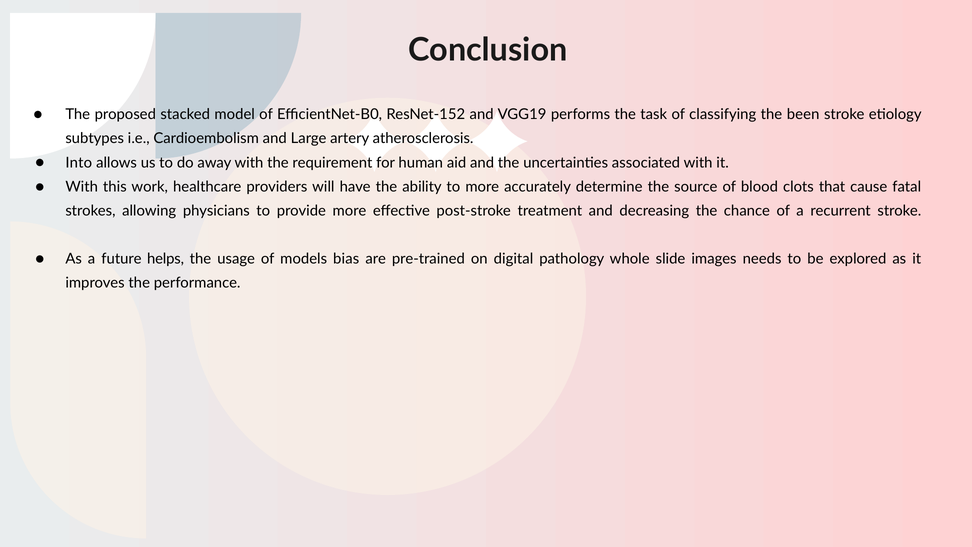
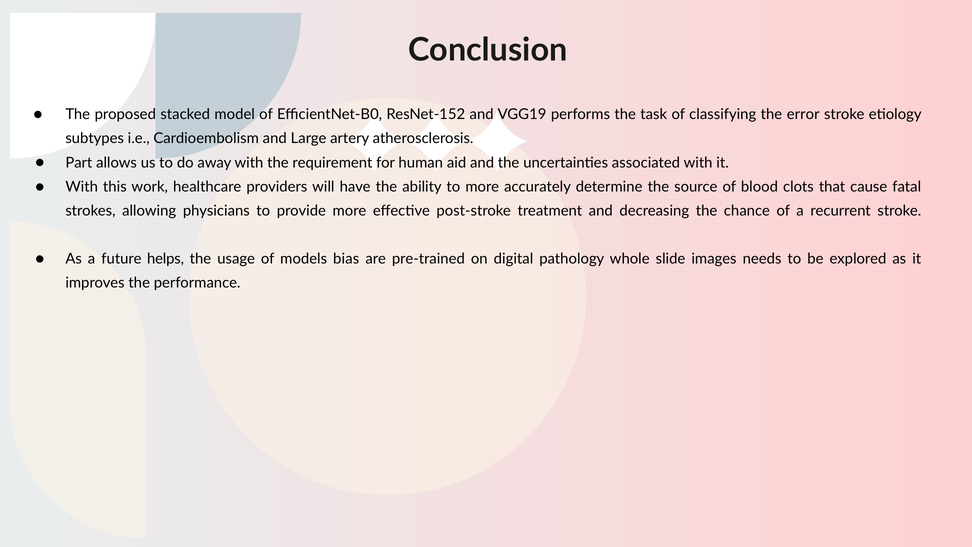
been: been -> error
Into: Into -> Part
